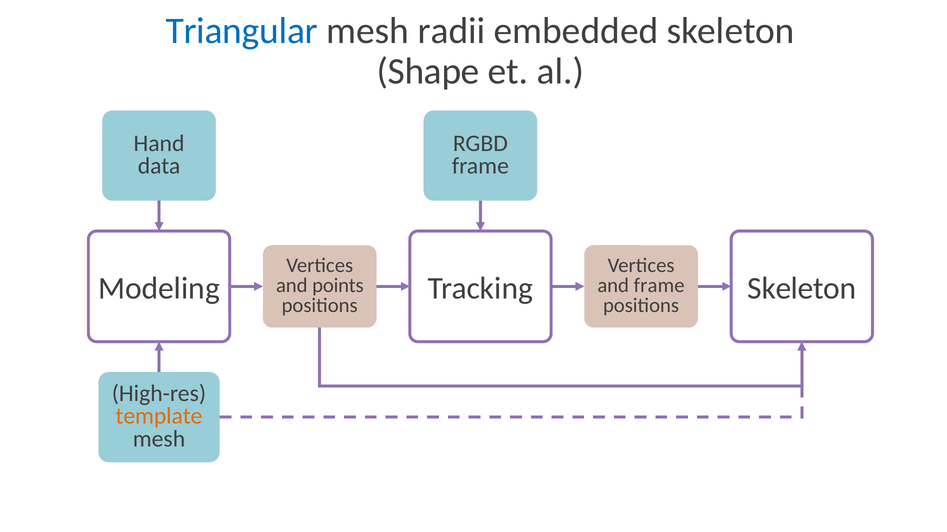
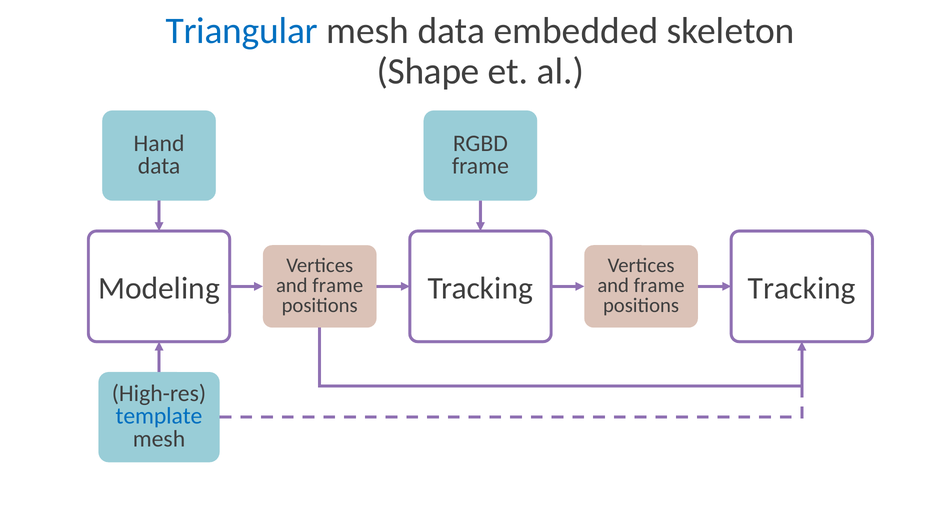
mesh radii: radii -> data
Tracking Skeleton: Skeleton -> Tracking
points at (338, 286): points -> frame
template colour: orange -> blue
